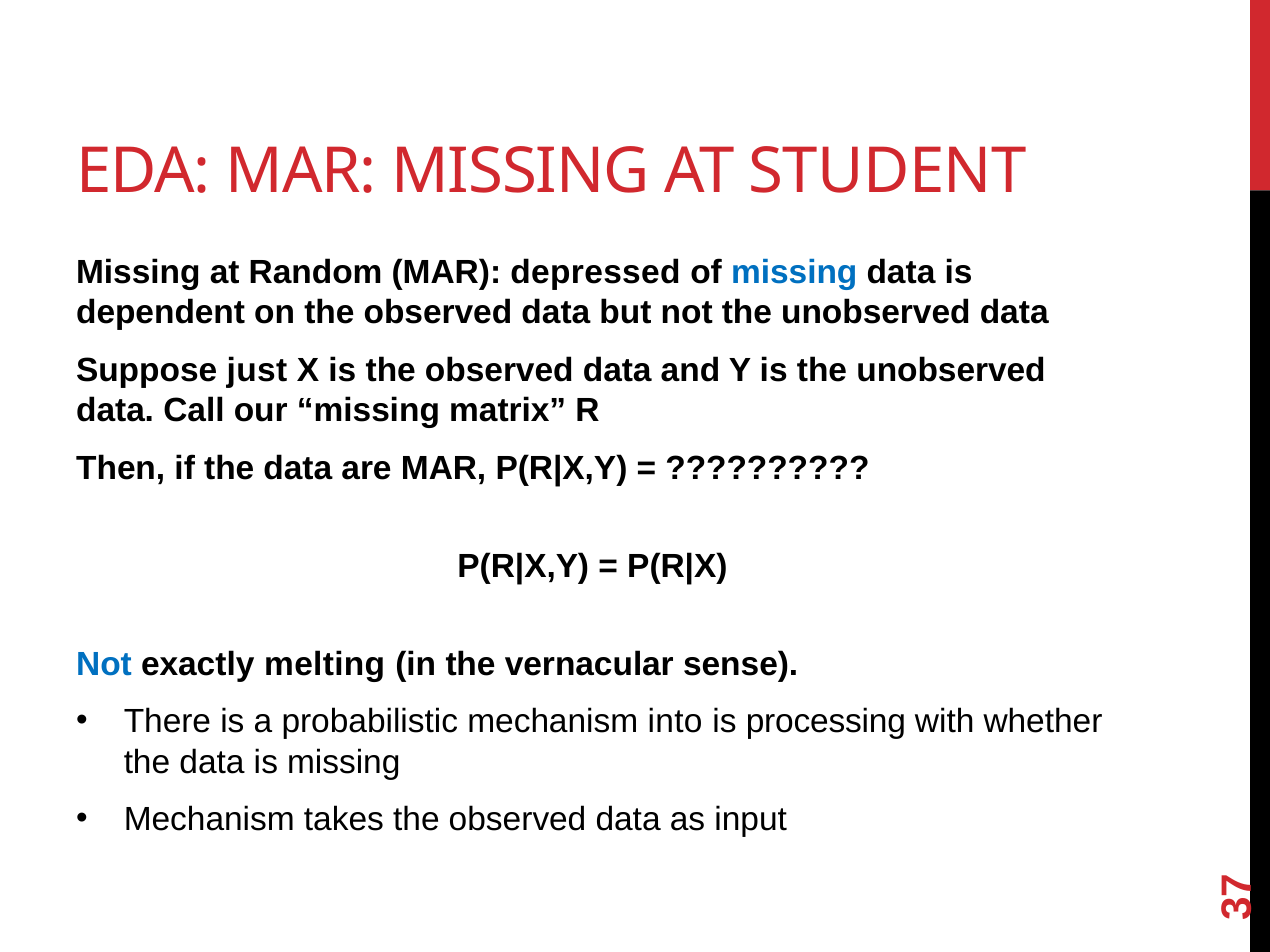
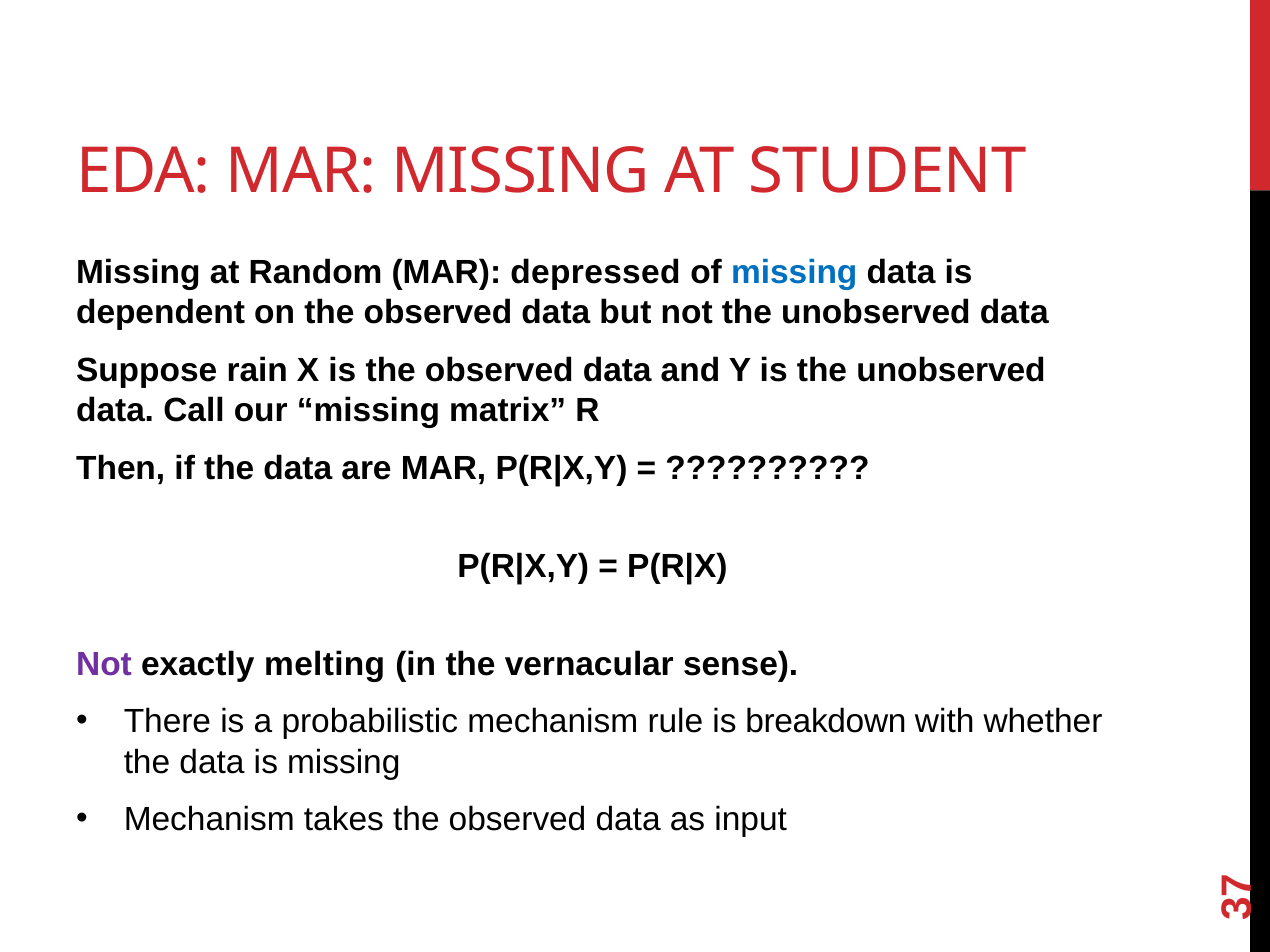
just: just -> rain
Not at (104, 664) colour: blue -> purple
into: into -> rule
processing: processing -> breakdown
